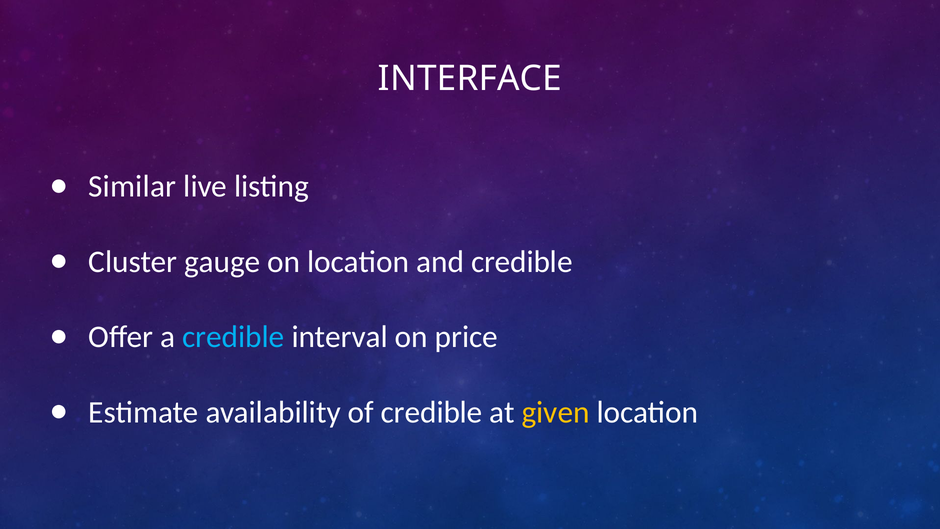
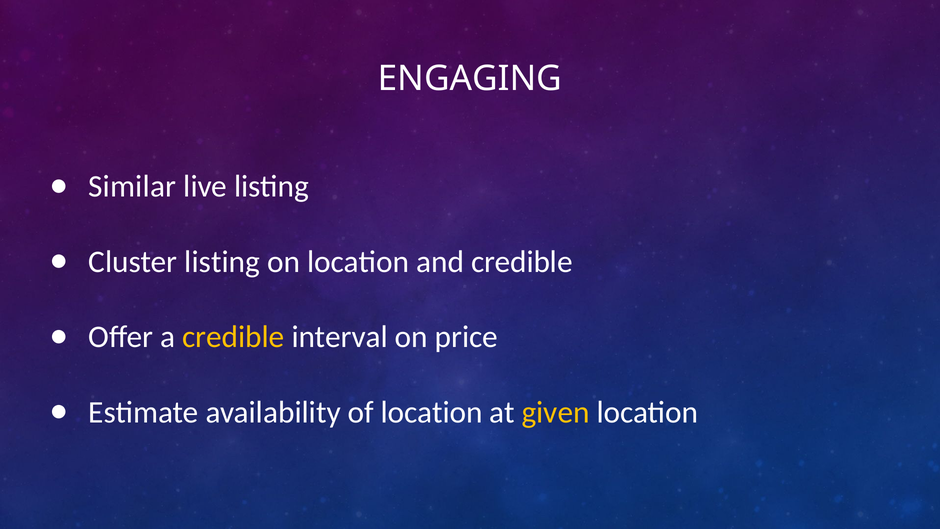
INTERFACE: INTERFACE -> ENGAGING
Cluster gauge: gauge -> listing
credible at (233, 337) colour: light blue -> yellow
of credible: credible -> location
